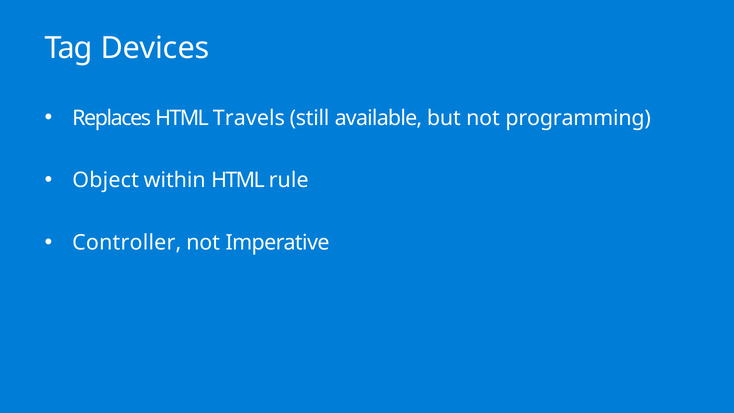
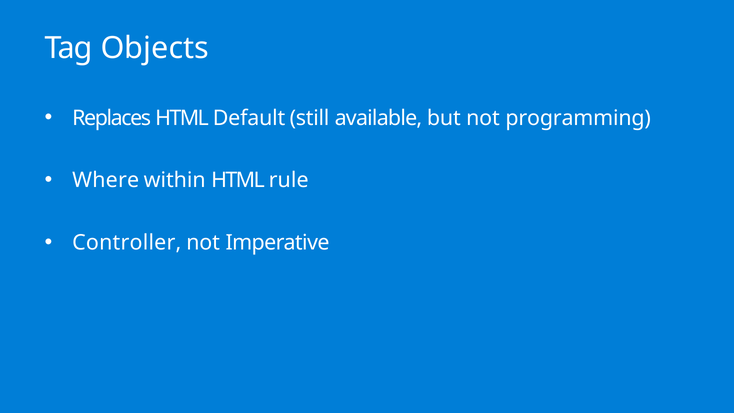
Devices: Devices -> Objects
Travels: Travels -> Default
Object: Object -> Where
